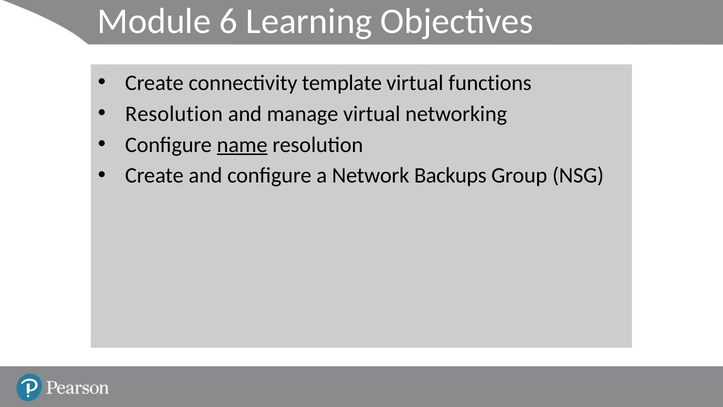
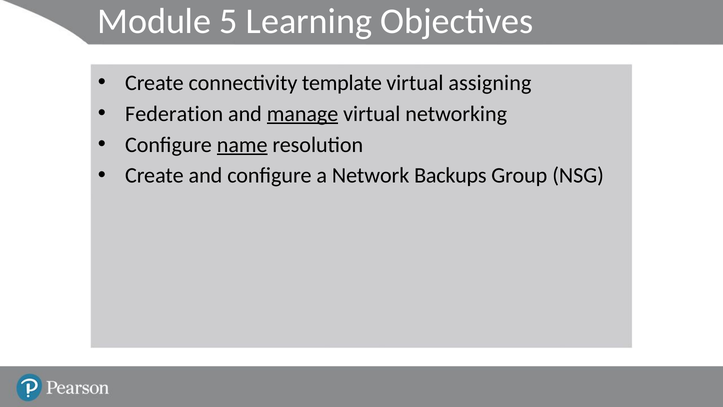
6: 6 -> 5
functions: functions -> assigning
Resolution at (174, 114): Resolution -> Federation
manage underline: none -> present
